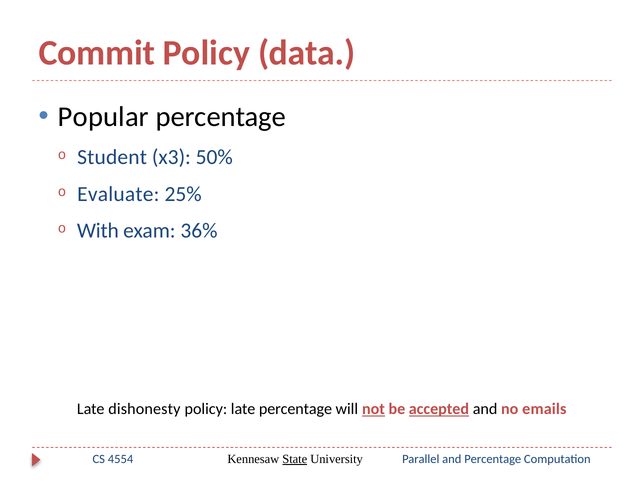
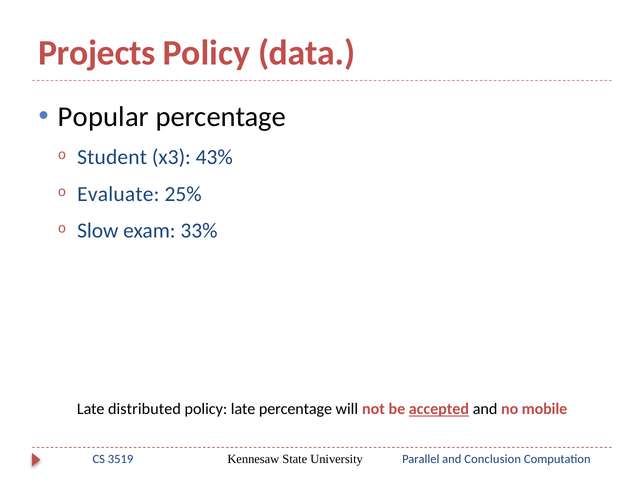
Commit: Commit -> Projects
50%: 50% -> 43%
With: With -> Slow
36%: 36% -> 33%
dishonesty: dishonesty -> distributed
not underline: present -> none
emails: emails -> mobile
State underline: present -> none
4554: 4554 -> 3519
and Percentage: Percentage -> Conclusion
